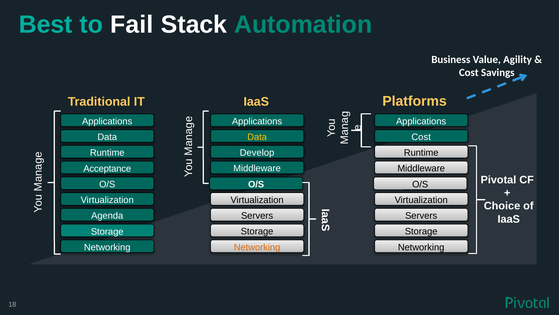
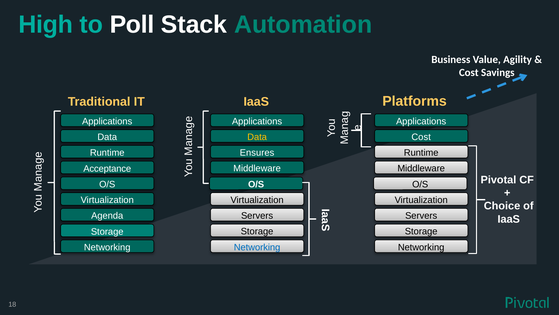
Best: Best -> High
Fail: Fail -> Poll
Develop: Develop -> Ensures
Networking at (257, 247) colour: orange -> blue
